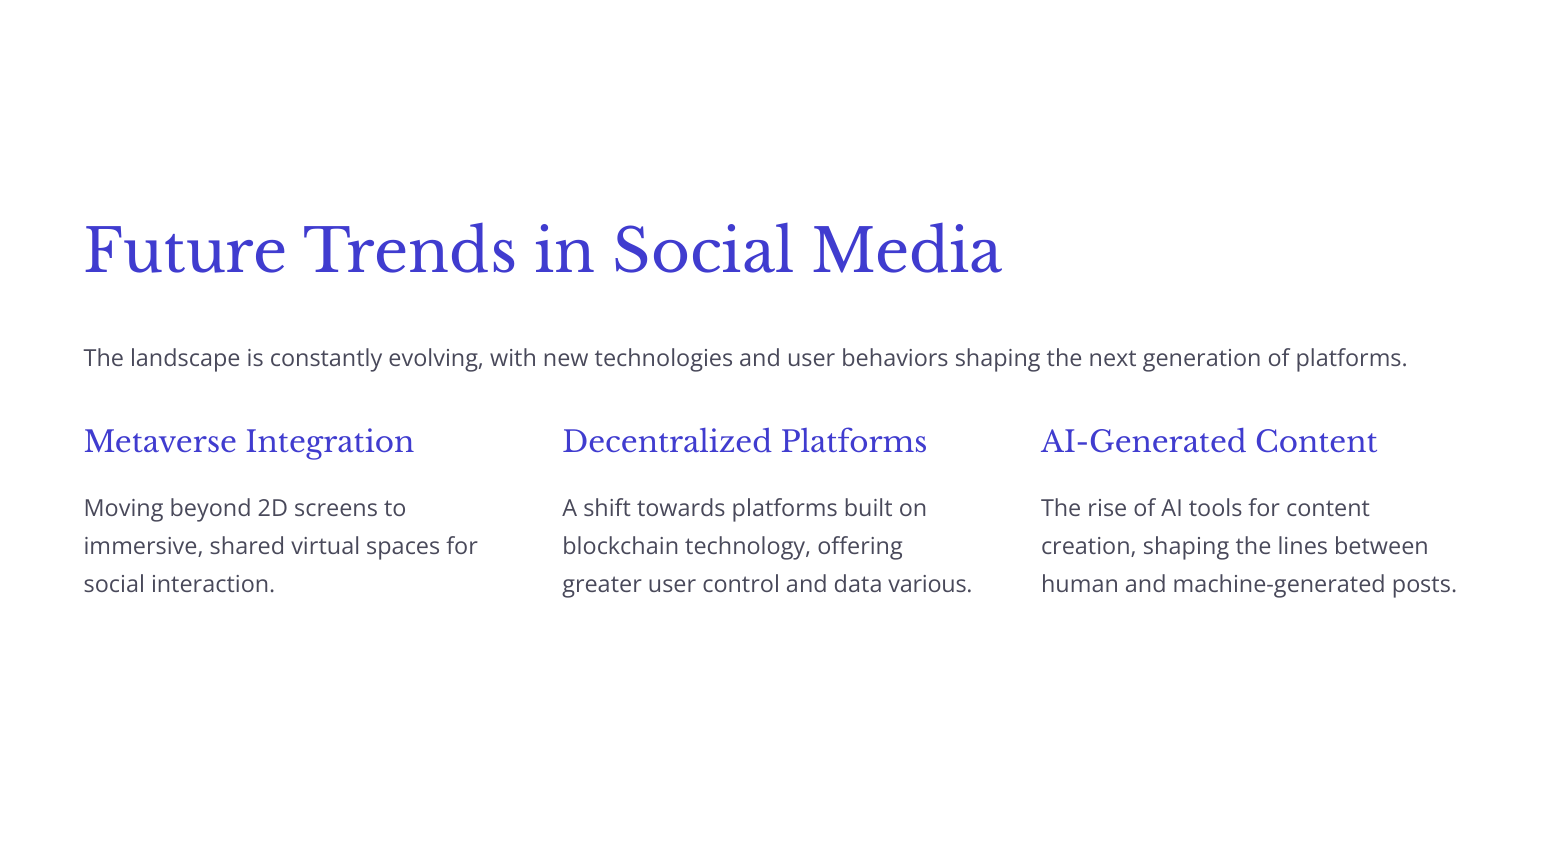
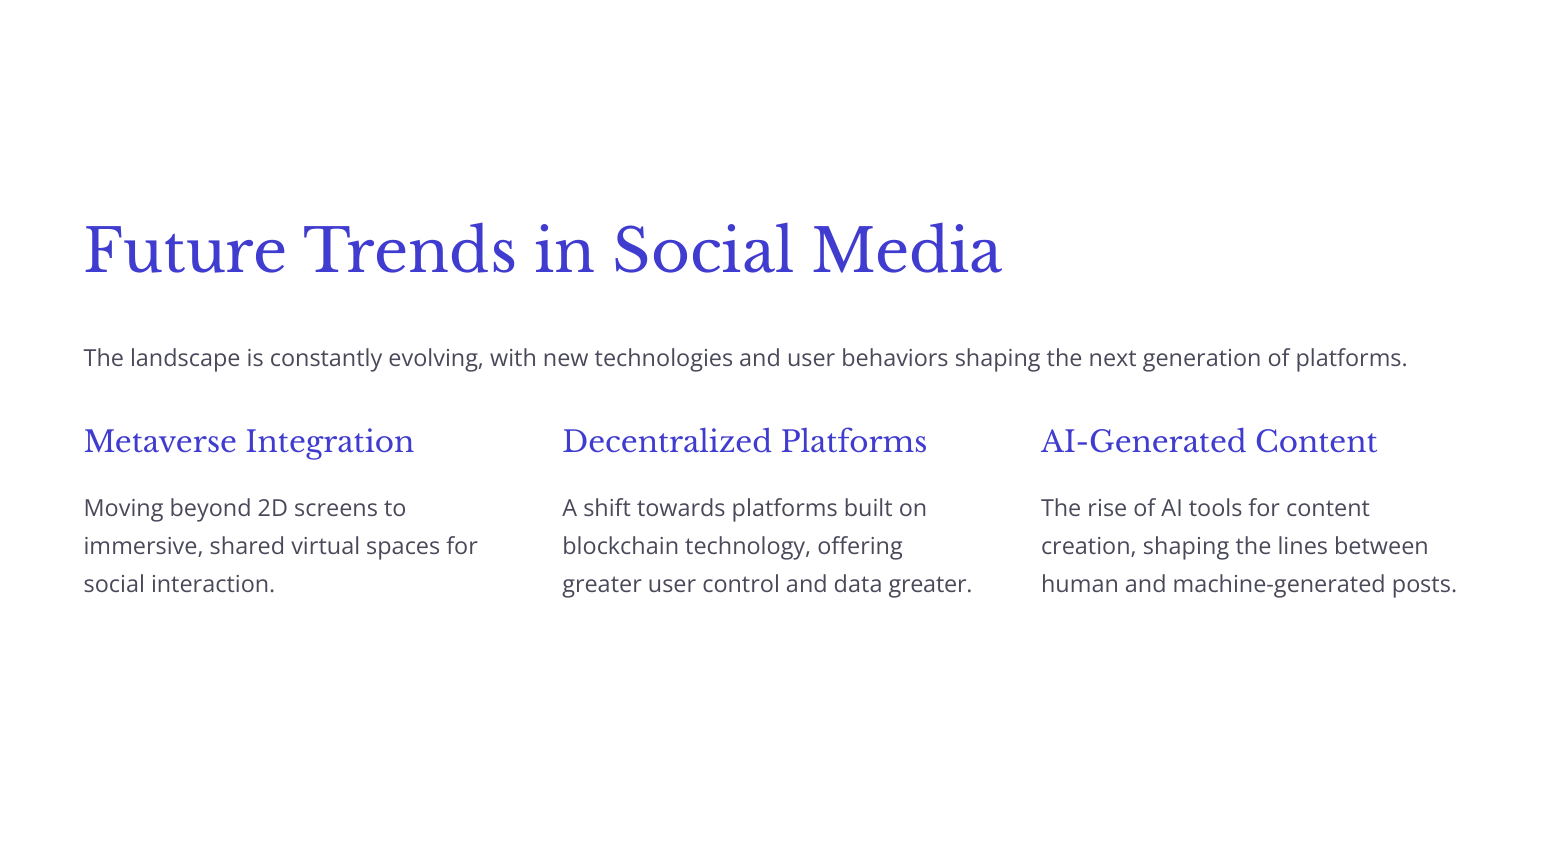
data various: various -> greater
